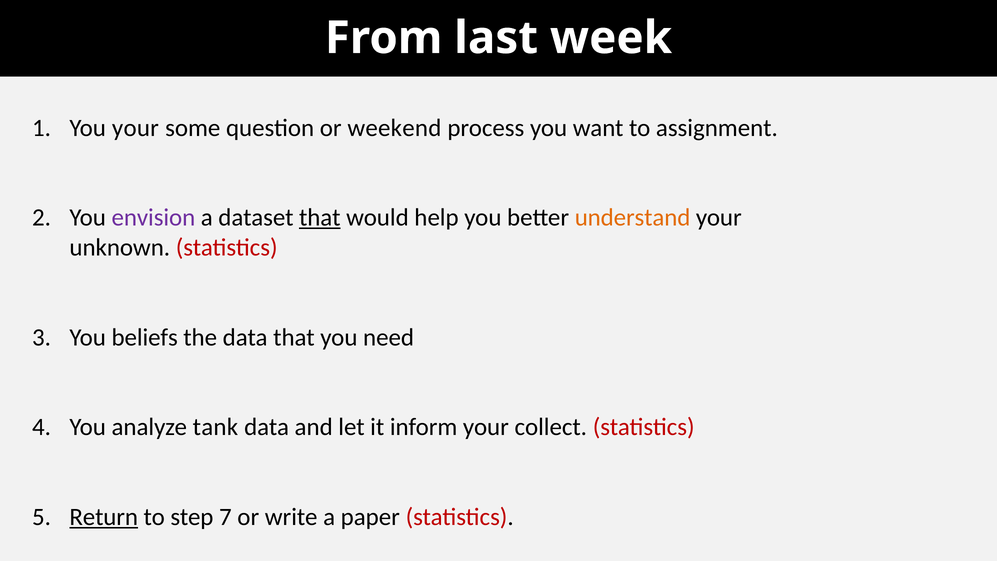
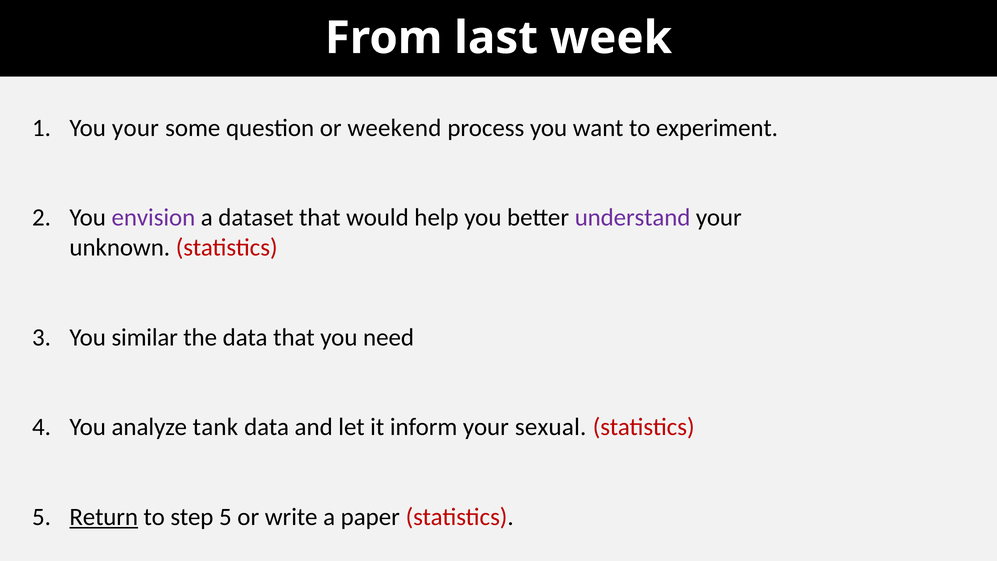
assignment: assignment -> experiment
that at (320, 218) underline: present -> none
understand colour: orange -> purple
beliefs: beliefs -> similar
collect: collect -> sexual
step 7: 7 -> 5
